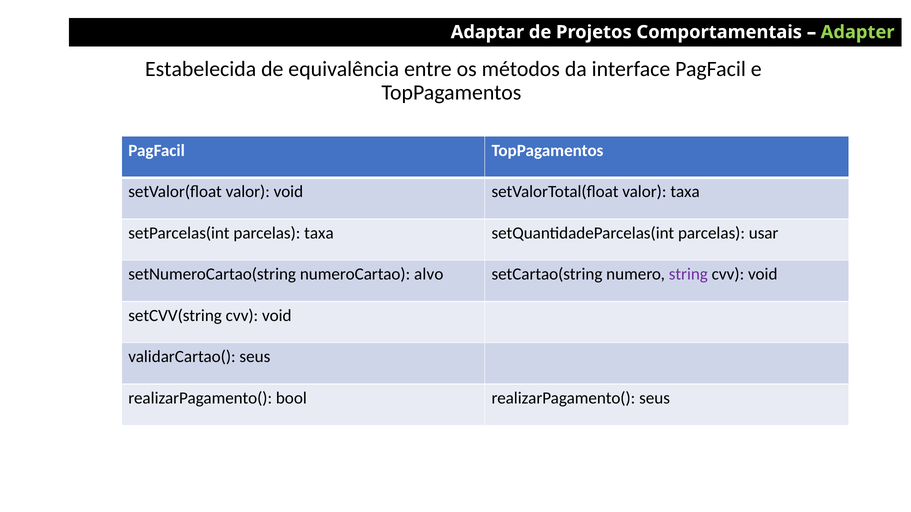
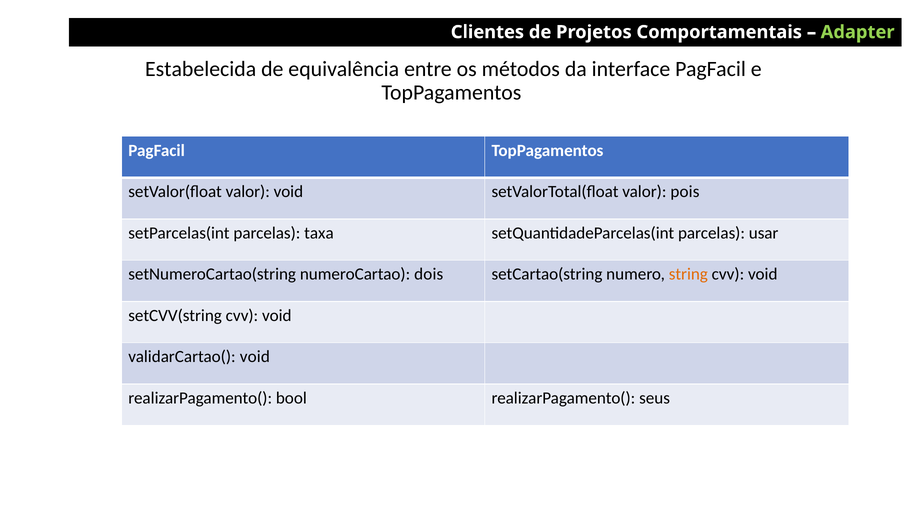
Adaptar: Adaptar -> Clientes
valor taxa: taxa -> pois
alvo: alvo -> dois
string colour: purple -> orange
validarCartao( seus: seus -> void
